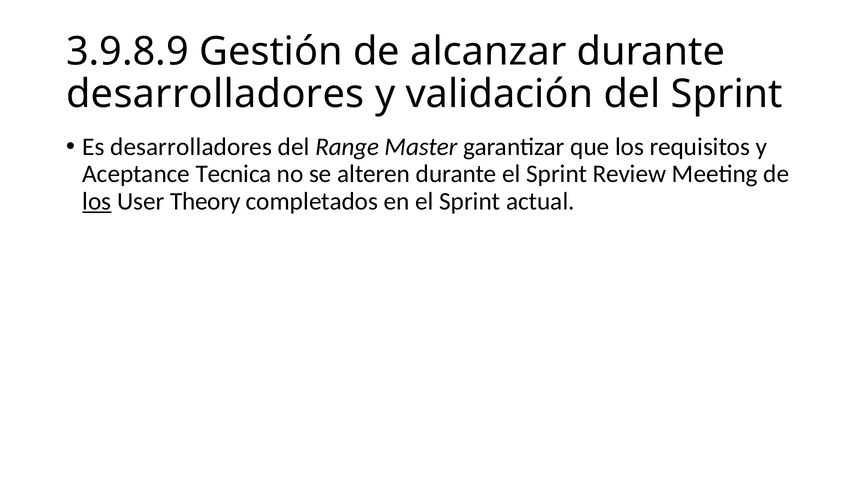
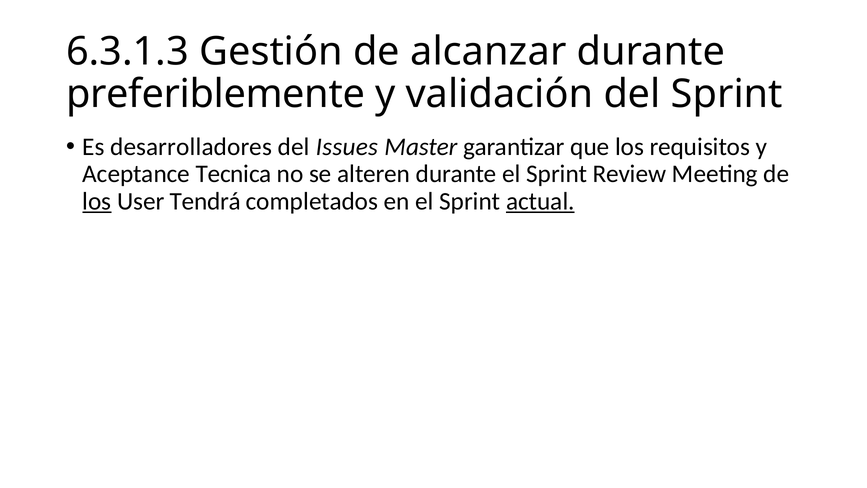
3.9.8.9: 3.9.8.9 -> 6.3.1.3
desarrolladores at (215, 94): desarrolladores -> preferiblemente
Range: Range -> Issues
Theory: Theory -> Tendrá
actual underline: none -> present
